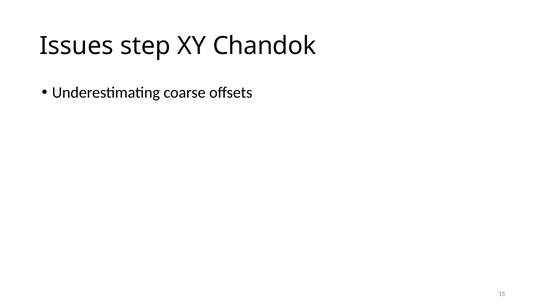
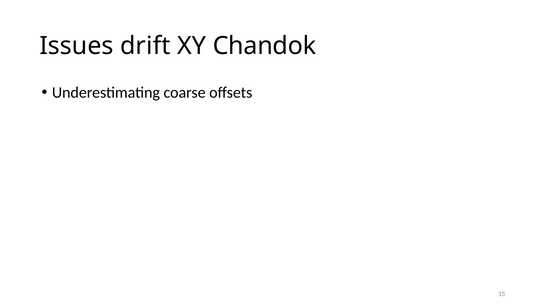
step: step -> drift
